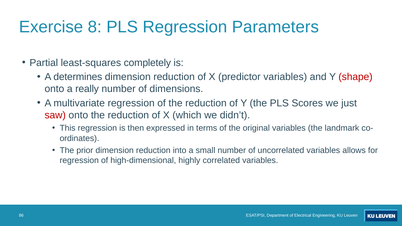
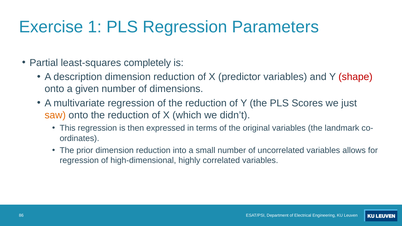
8: 8 -> 1
determines: determines -> description
really: really -> given
saw colour: red -> orange
